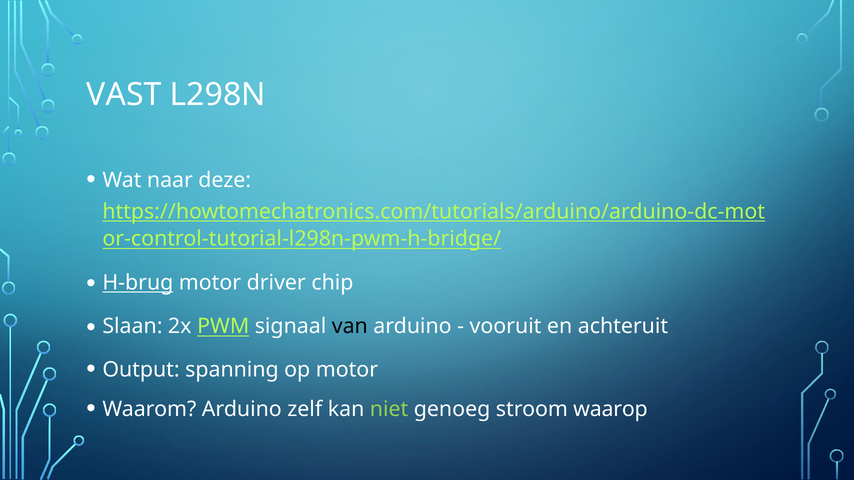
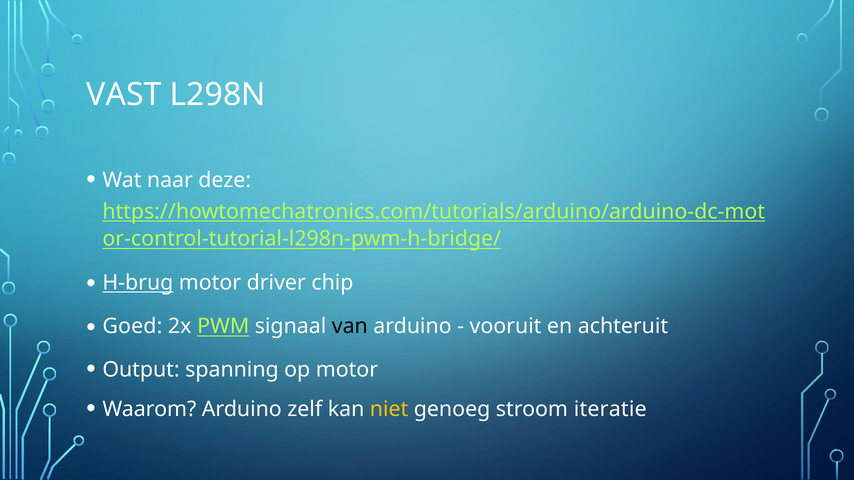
Slaan: Slaan -> Goed
niet colour: light green -> yellow
waarop: waarop -> iteratie
